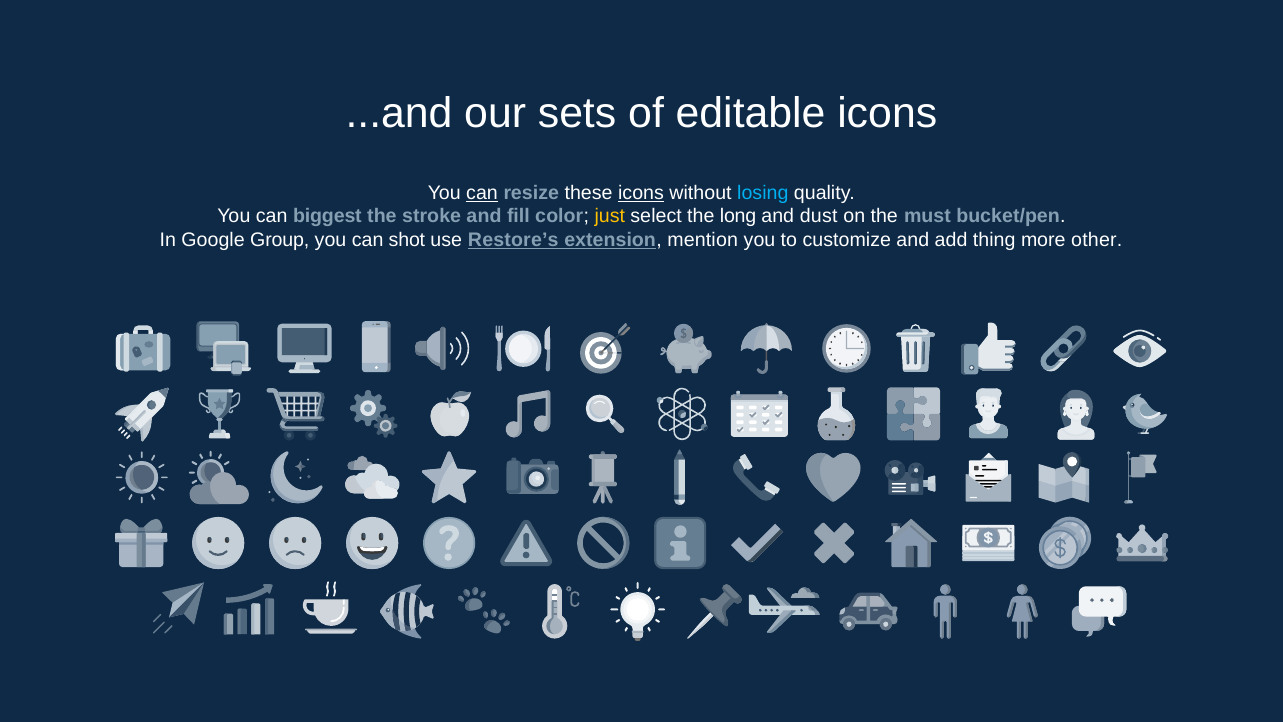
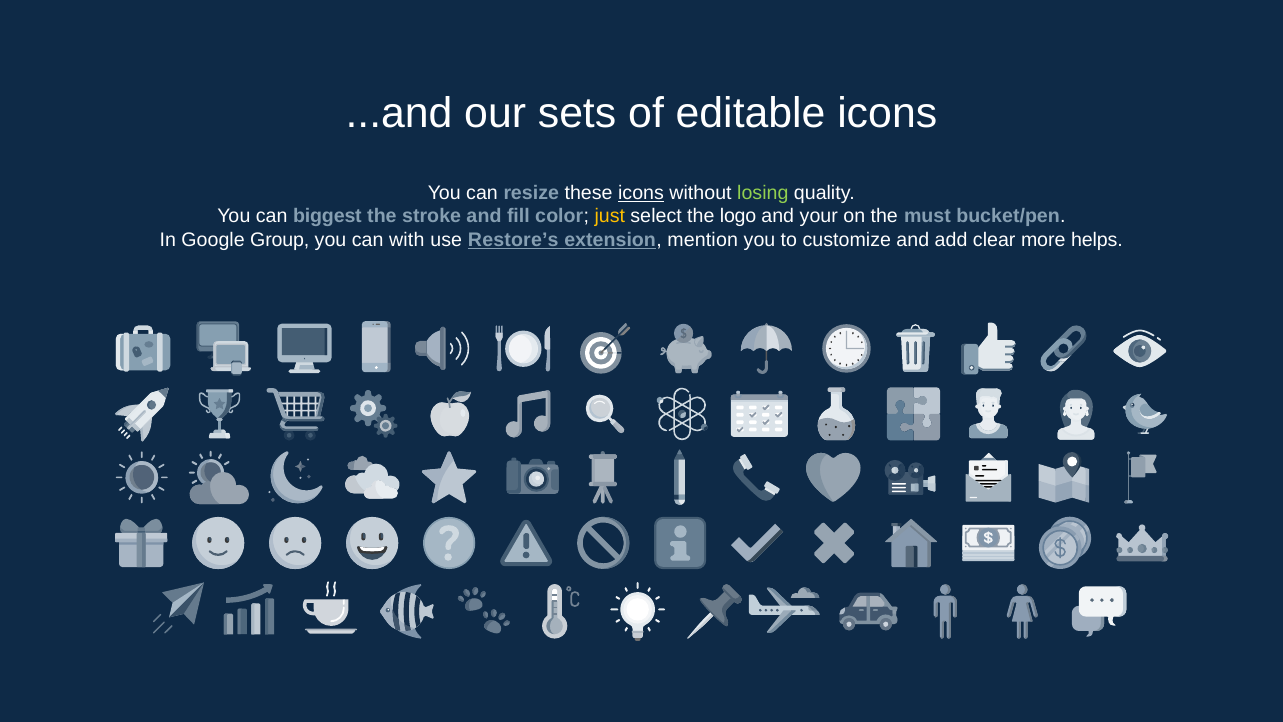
can at (482, 193) underline: present -> none
losing colour: light blue -> light green
long: long -> logo
dust: dust -> your
shot: shot -> with
thing: thing -> clear
other: other -> helps
